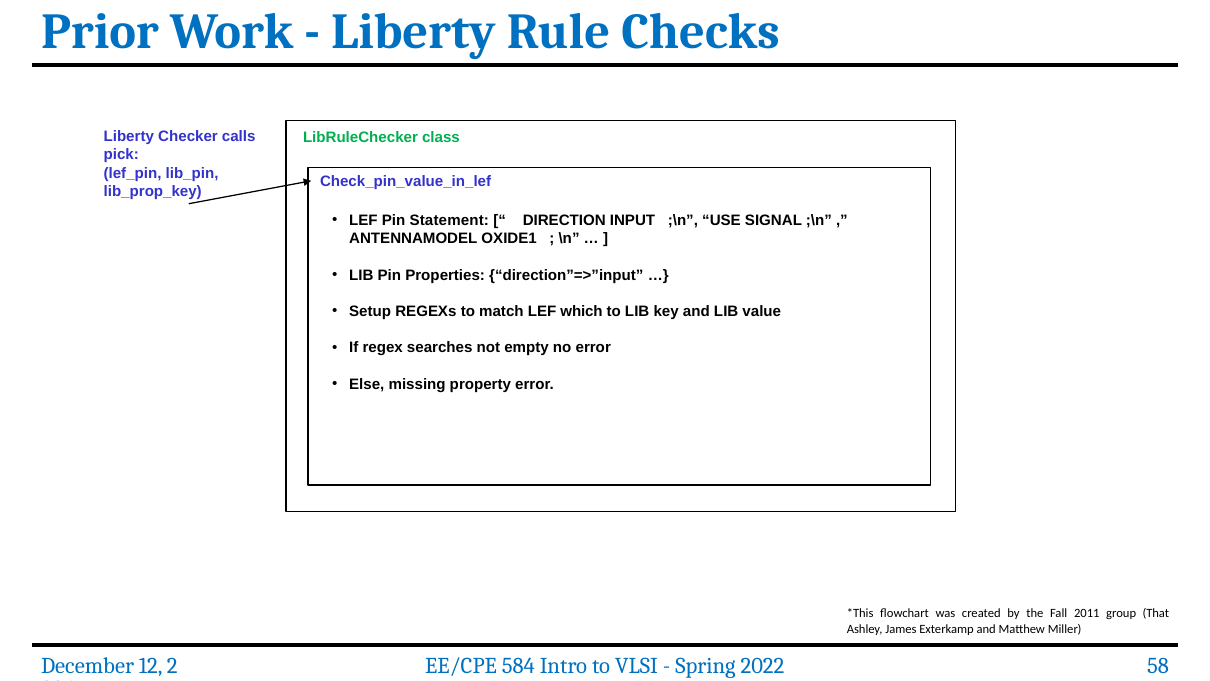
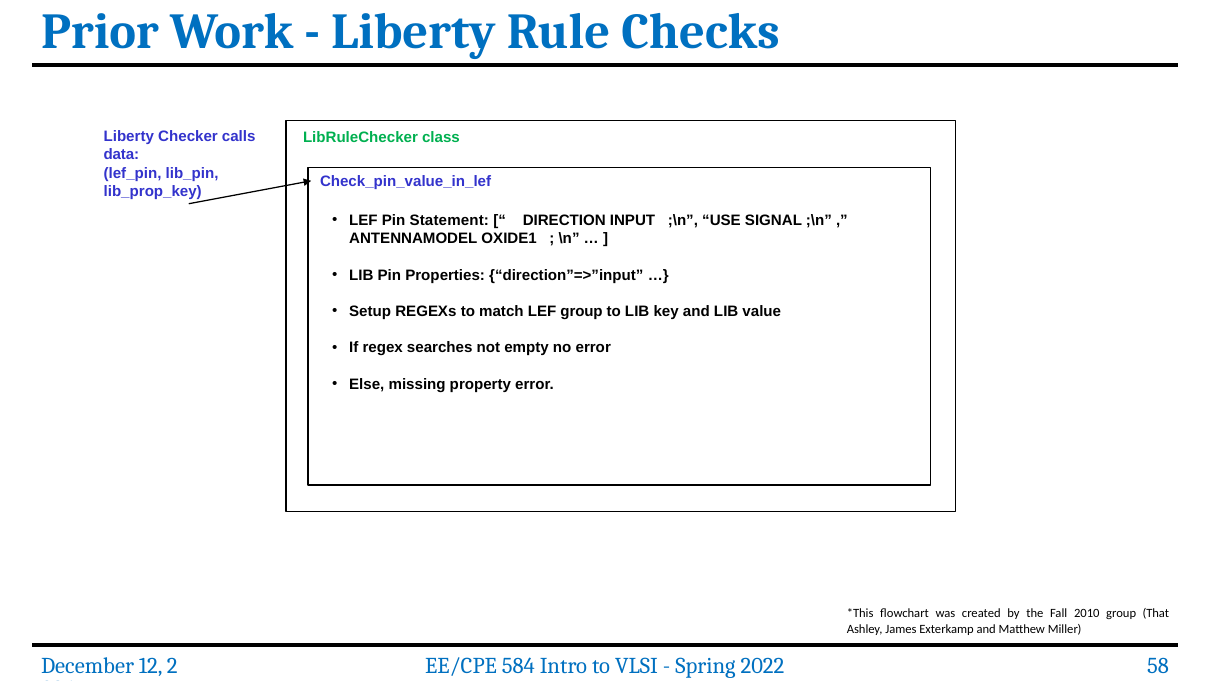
pick: pick -> data
LEF which: which -> group
2011: 2011 -> 2010
